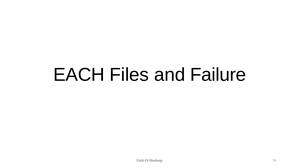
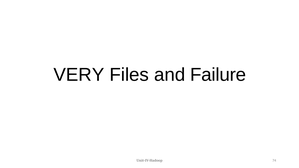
EACH: EACH -> VERY
